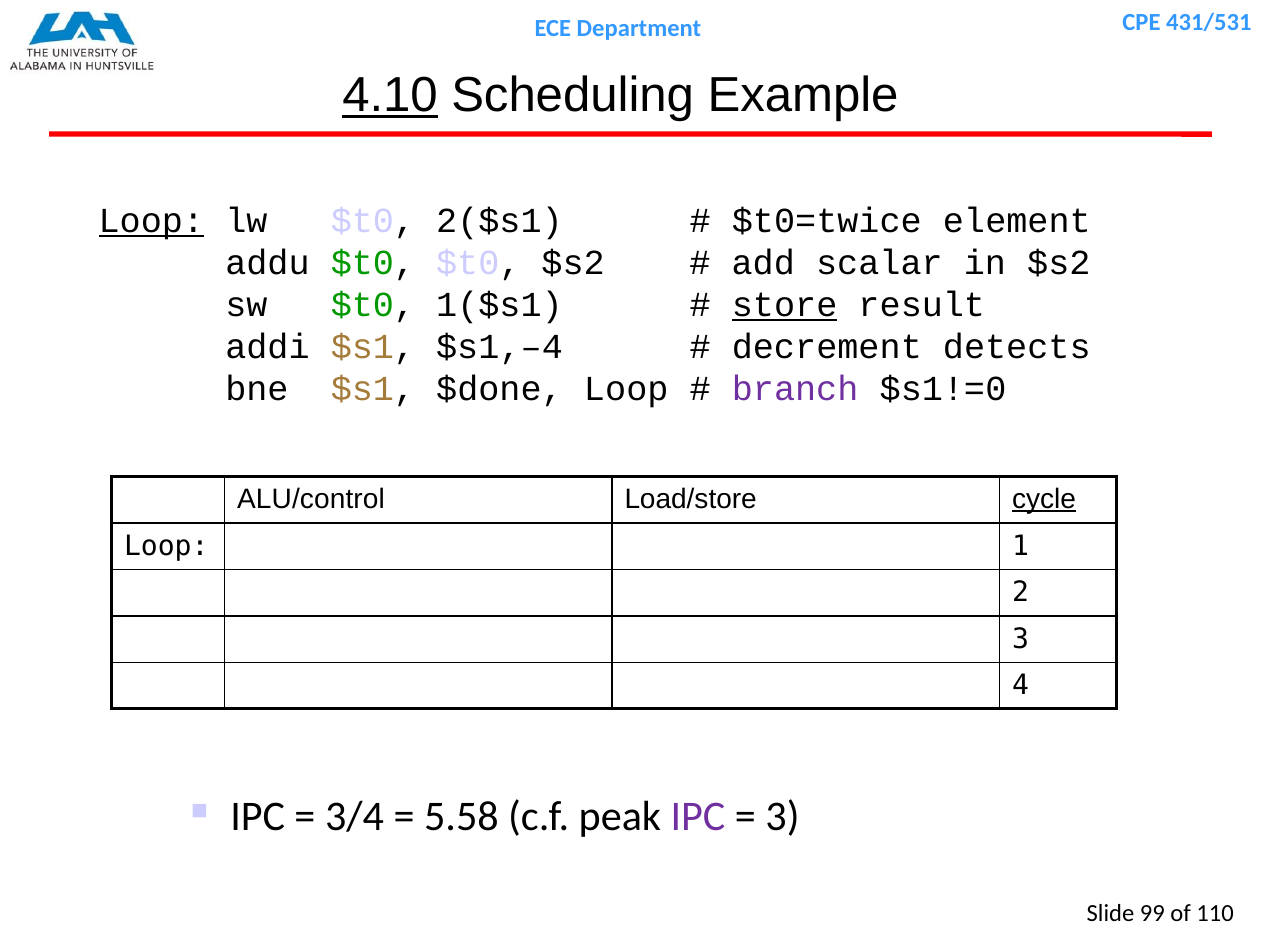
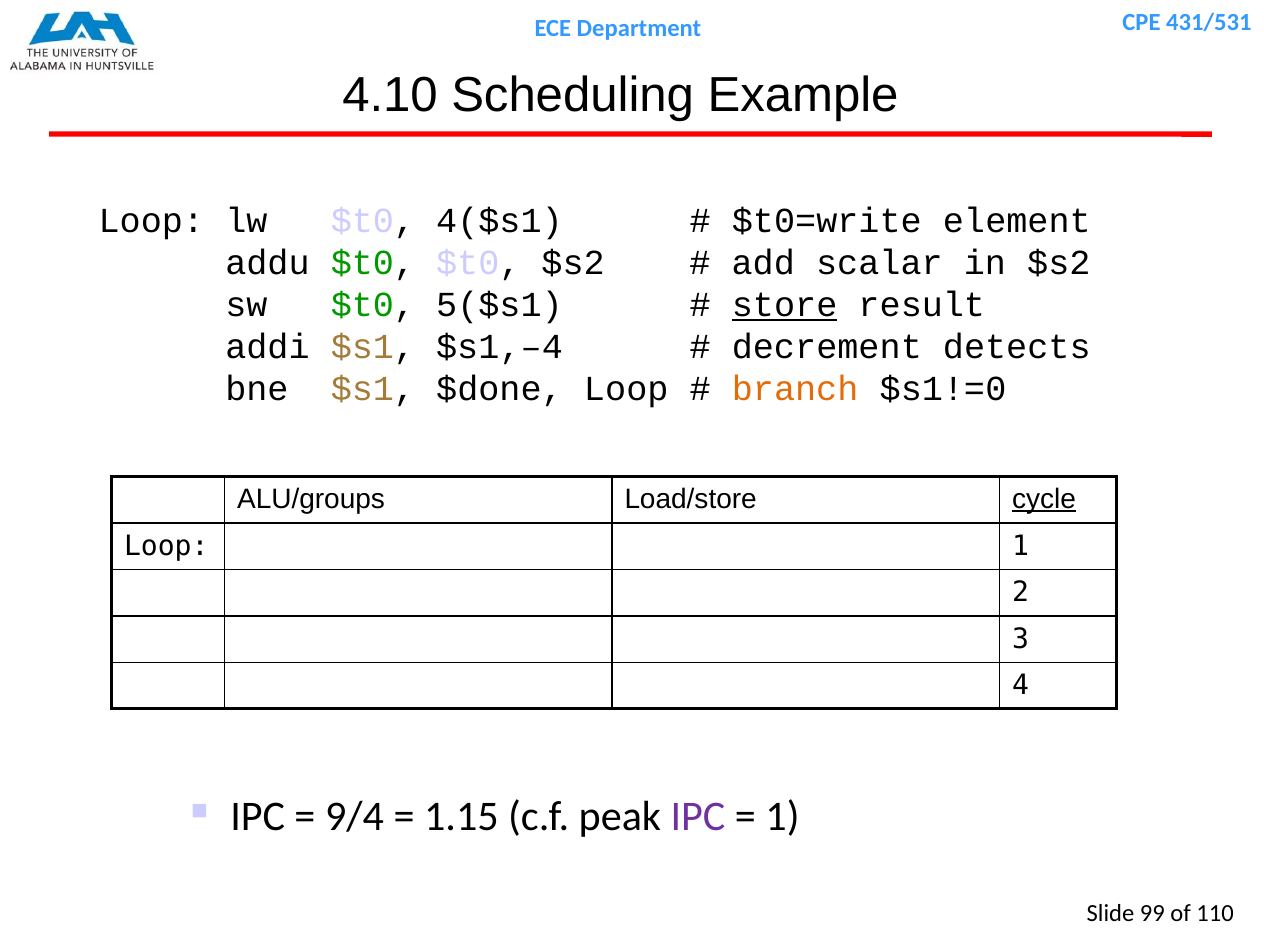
4.10 underline: present -> none
Loop at (151, 220) underline: present -> none
2($s1: 2($s1 -> 4($s1
$t0=twice: $t0=twice -> $t0=write
1($s1: 1($s1 -> 5($s1
branch colour: purple -> orange
ALU/control: ALU/control -> ALU/groups
3/4: 3/4 -> 9/4
5.58: 5.58 -> 1.15
3 at (782, 817): 3 -> 1
